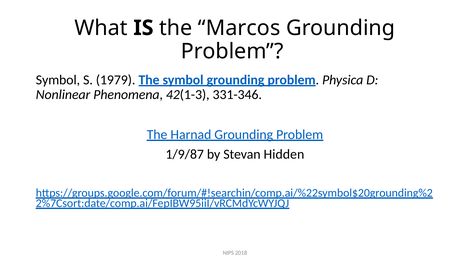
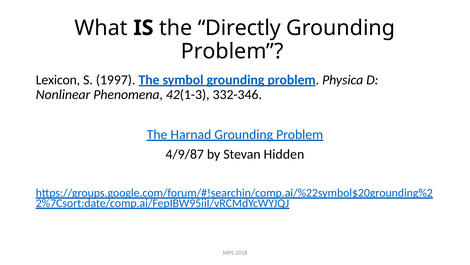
Marcos: Marcos -> Directly
Symbol at (58, 80): Symbol -> Lexicon
1979: 1979 -> 1997
331-346: 331-346 -> 332-346
1/9/87: 1/9/87 -> 4/9/87
